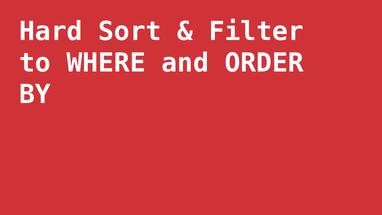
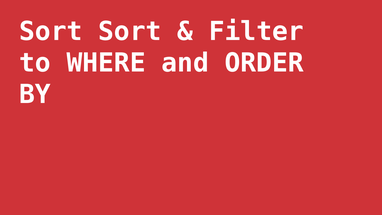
Hard at (51, 31): Hard -> Sort
